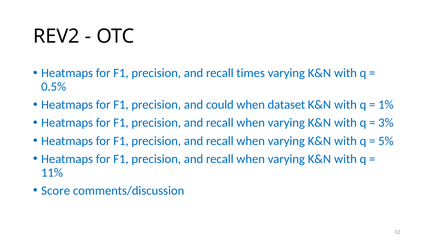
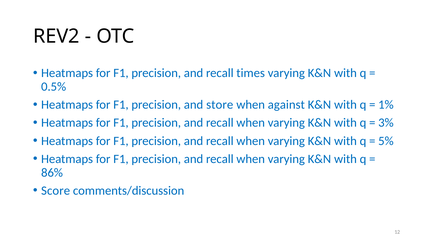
could: could -> store
dataset: dataset -> against
11%: 11% -> 86%
